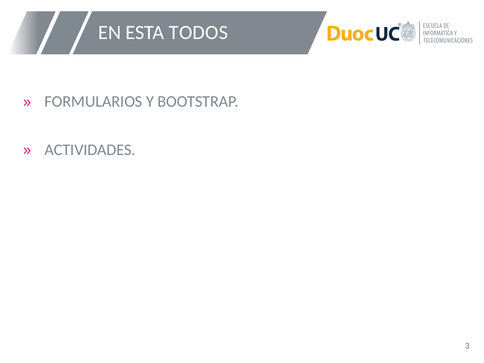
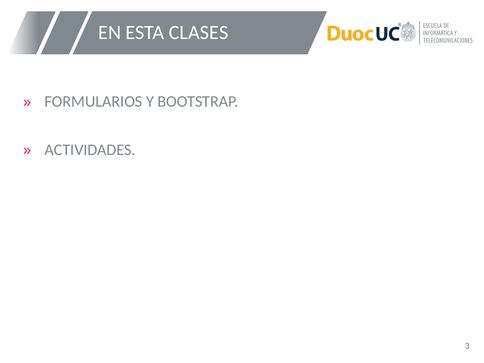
TODOS: TODOS -> CLASES
